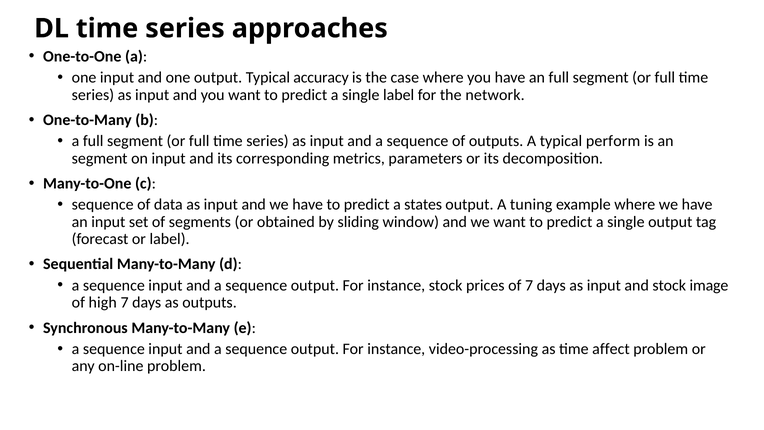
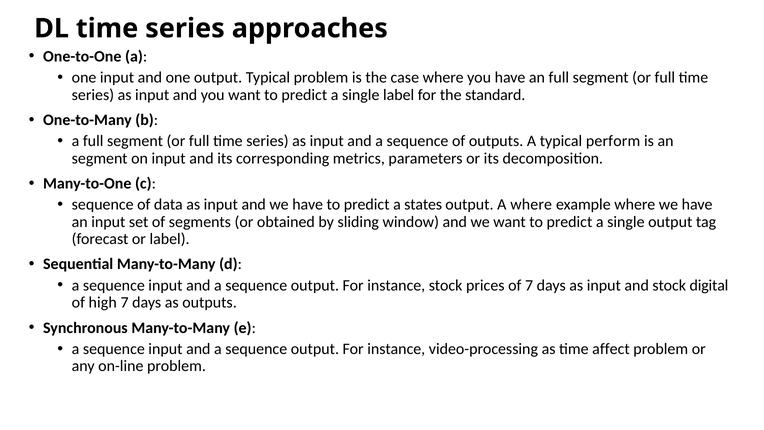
Typical accuracy: accuracy -> problem
network: network -> standard
A tuning: tuning -> where
image: image -> digital
